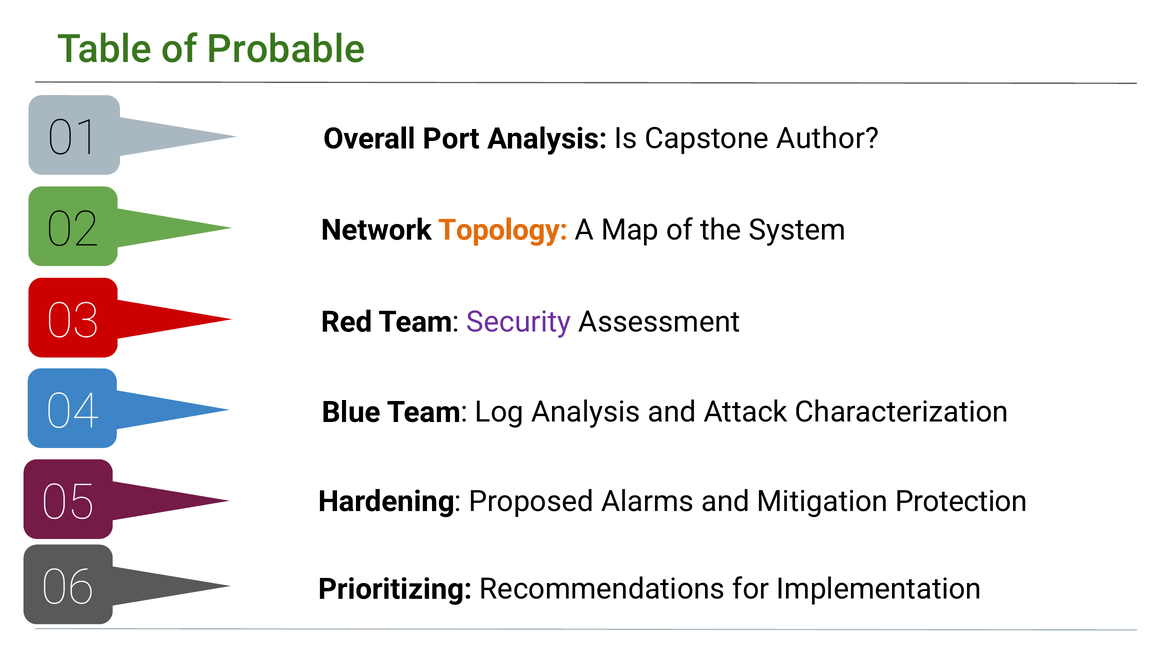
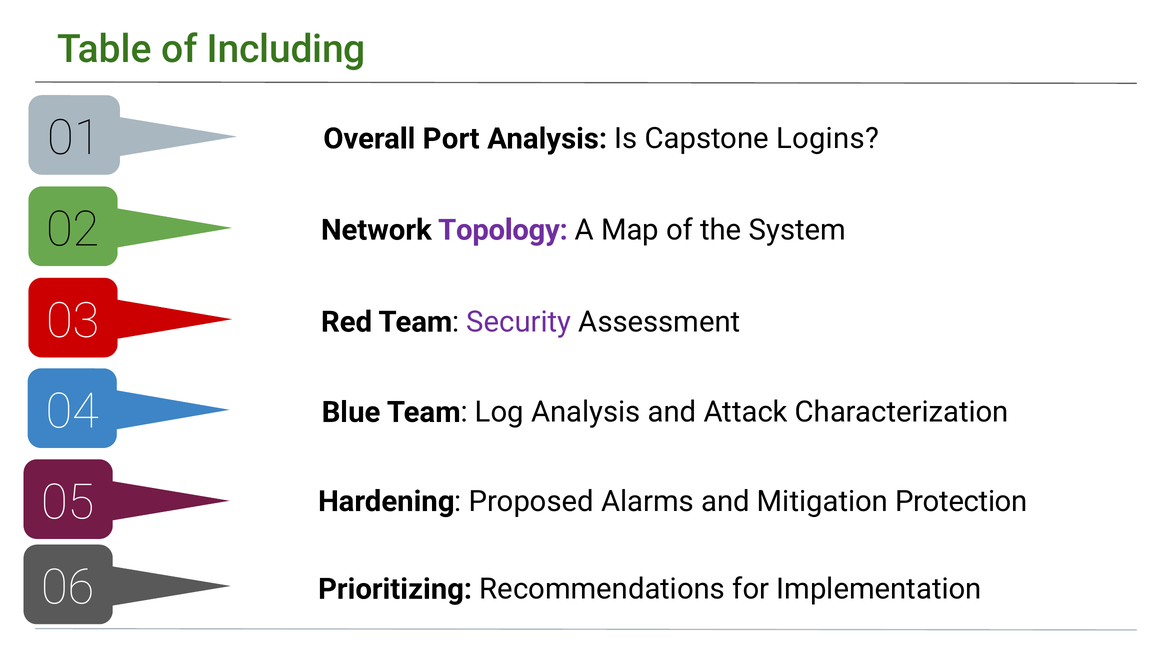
Probable: Probable -> Including
Author: Author -> Logins
Topology colour: orange -> purple
